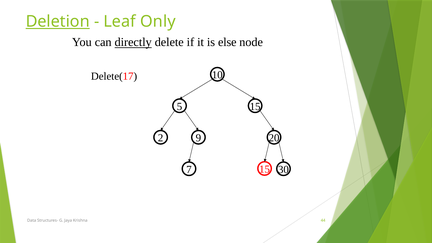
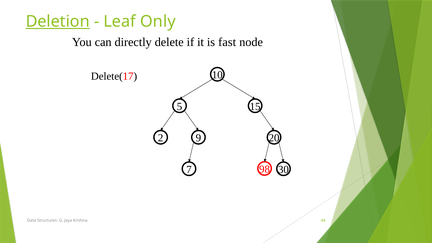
directly underline: present -> none
else: else -> fast
7 15: 15 -> 98
